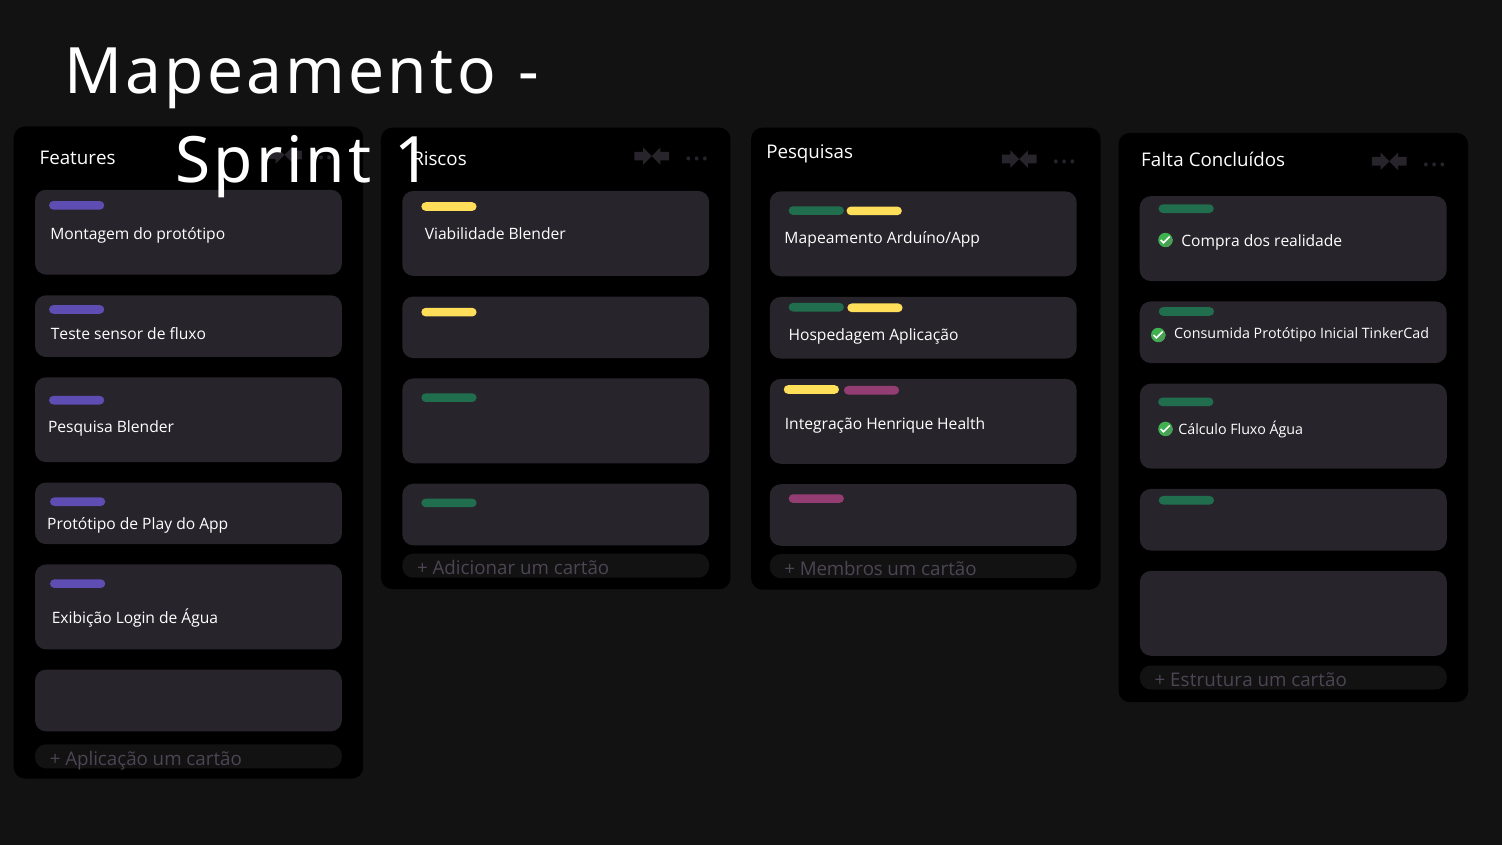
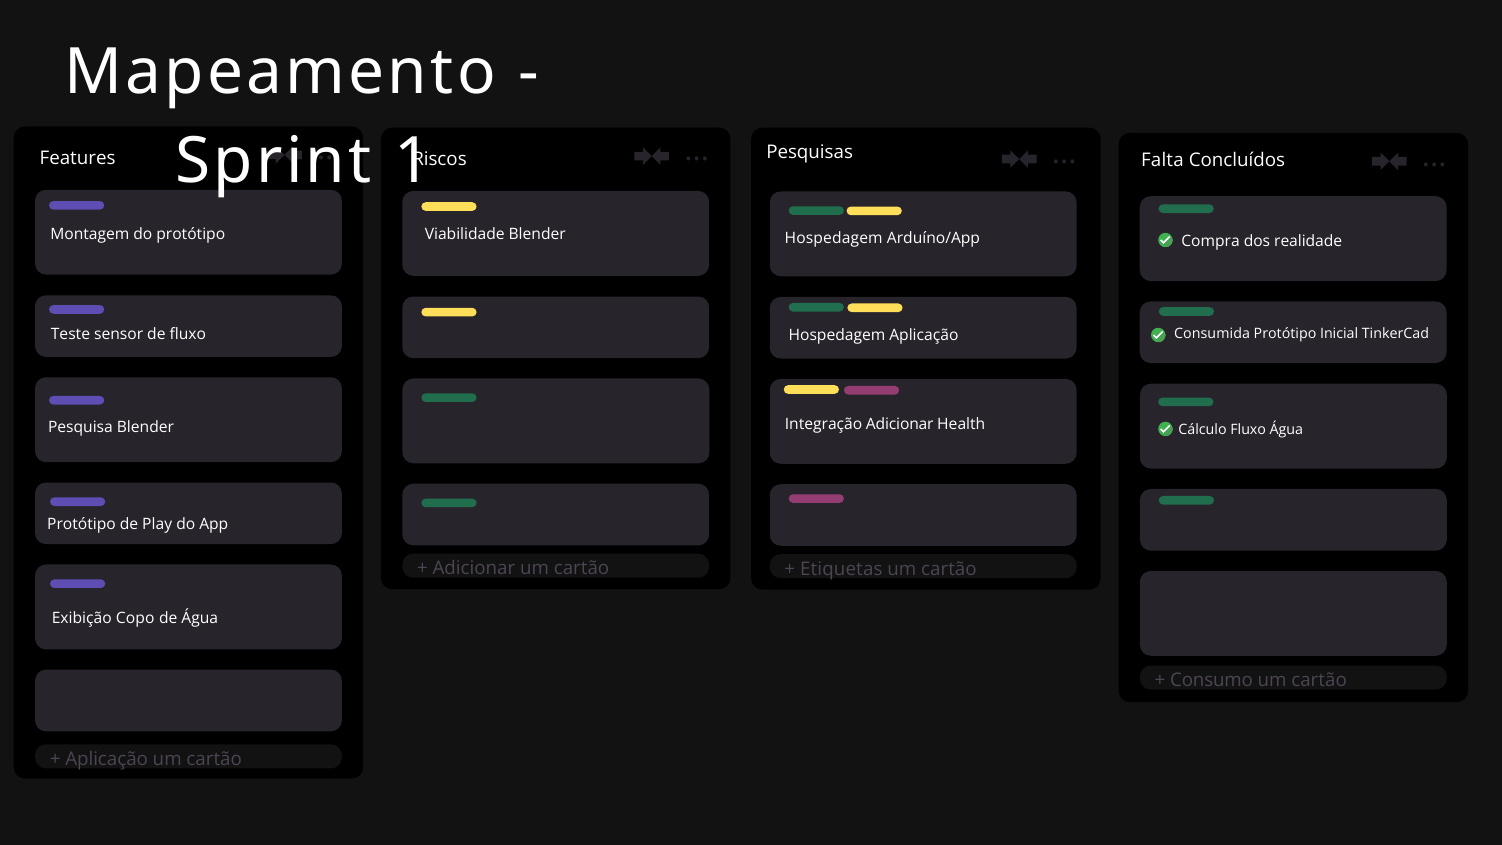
Mapeamento at (834, 239): Mapeamento -> Hospedagem
Integração Henrique: Henrique -> Adicionar
Membros: Membros -> Etiquetas
Login: Login -> Copo
Estrutura: Estrutura -> Consumo
